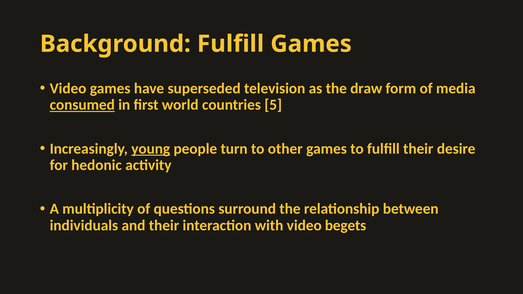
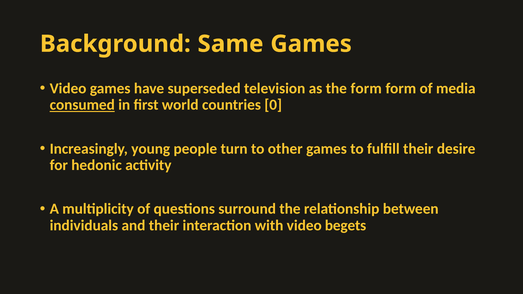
Background Fulfill: Fulfill -> Same
the draw: draw -> form
5: 5 -> 0
young underline: present -> none
